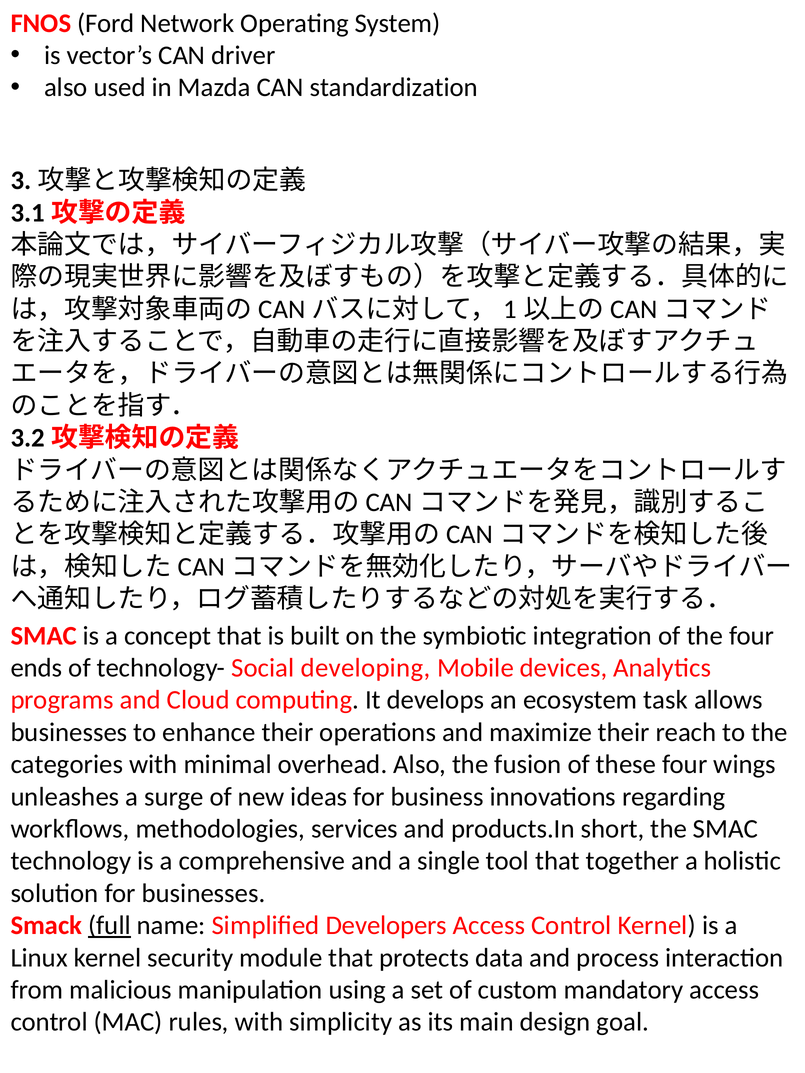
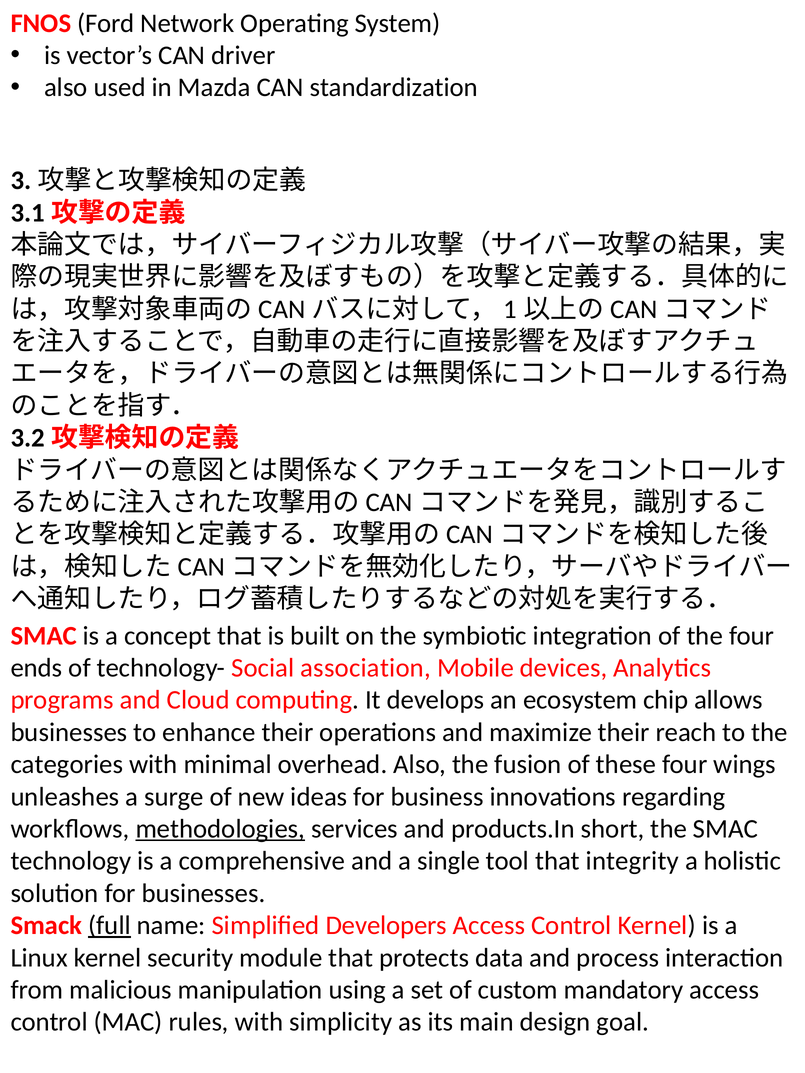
developing: developing -> association
task: task -> chip
methodologies underline: none -> present
together: together -> integrity
